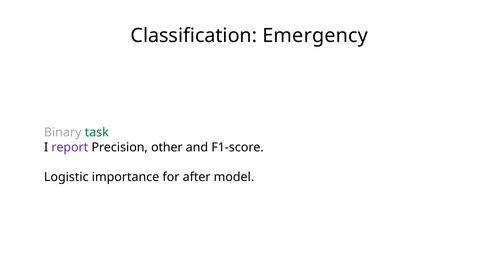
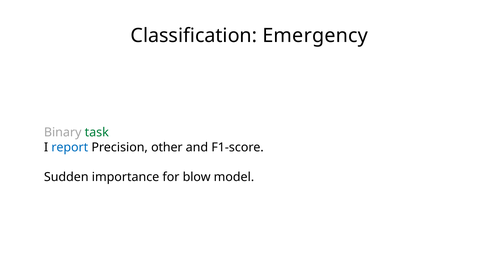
report colour: purple -> blue
Logistic: Logistic -> Sudden
after: after -> blow
